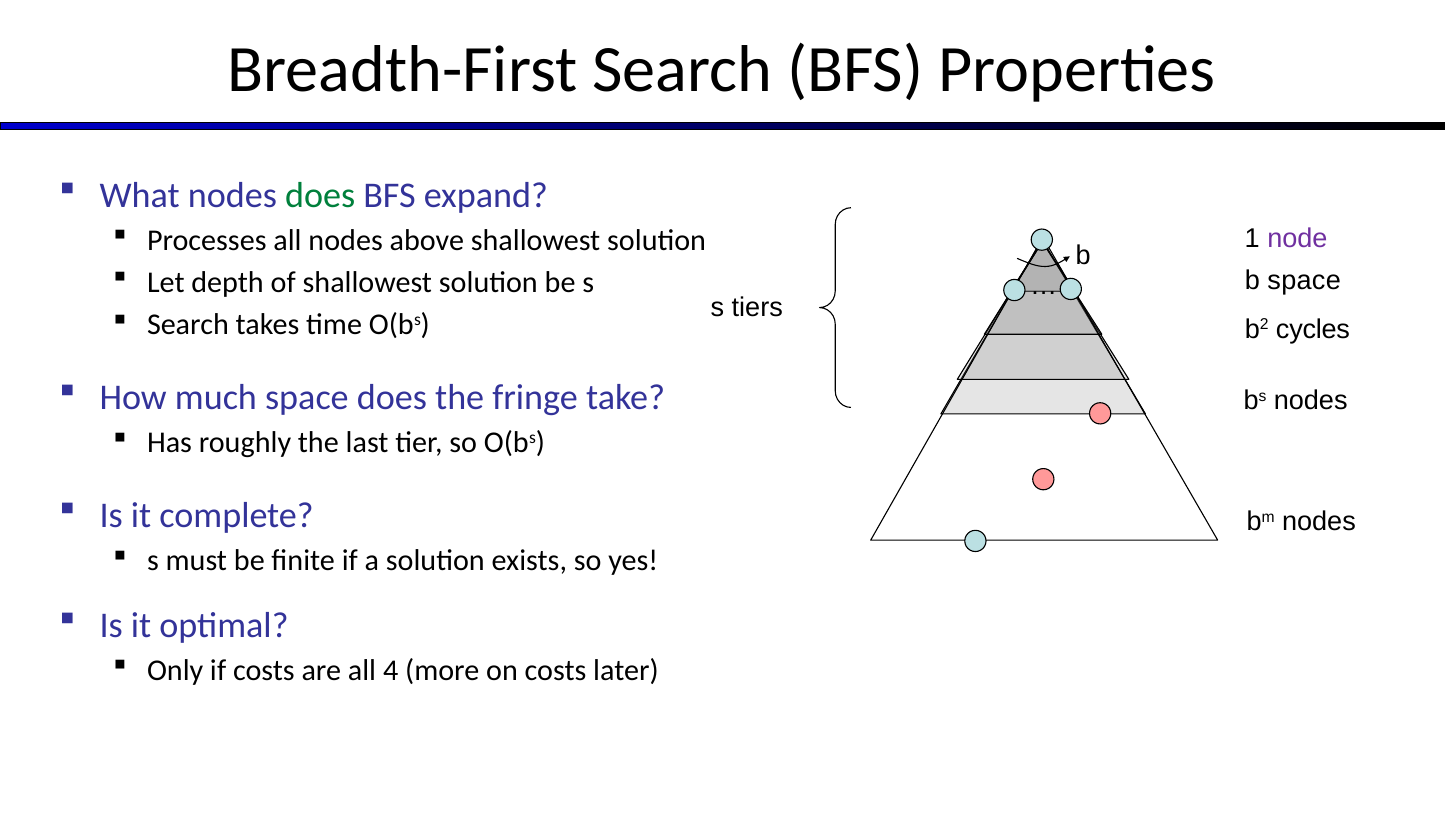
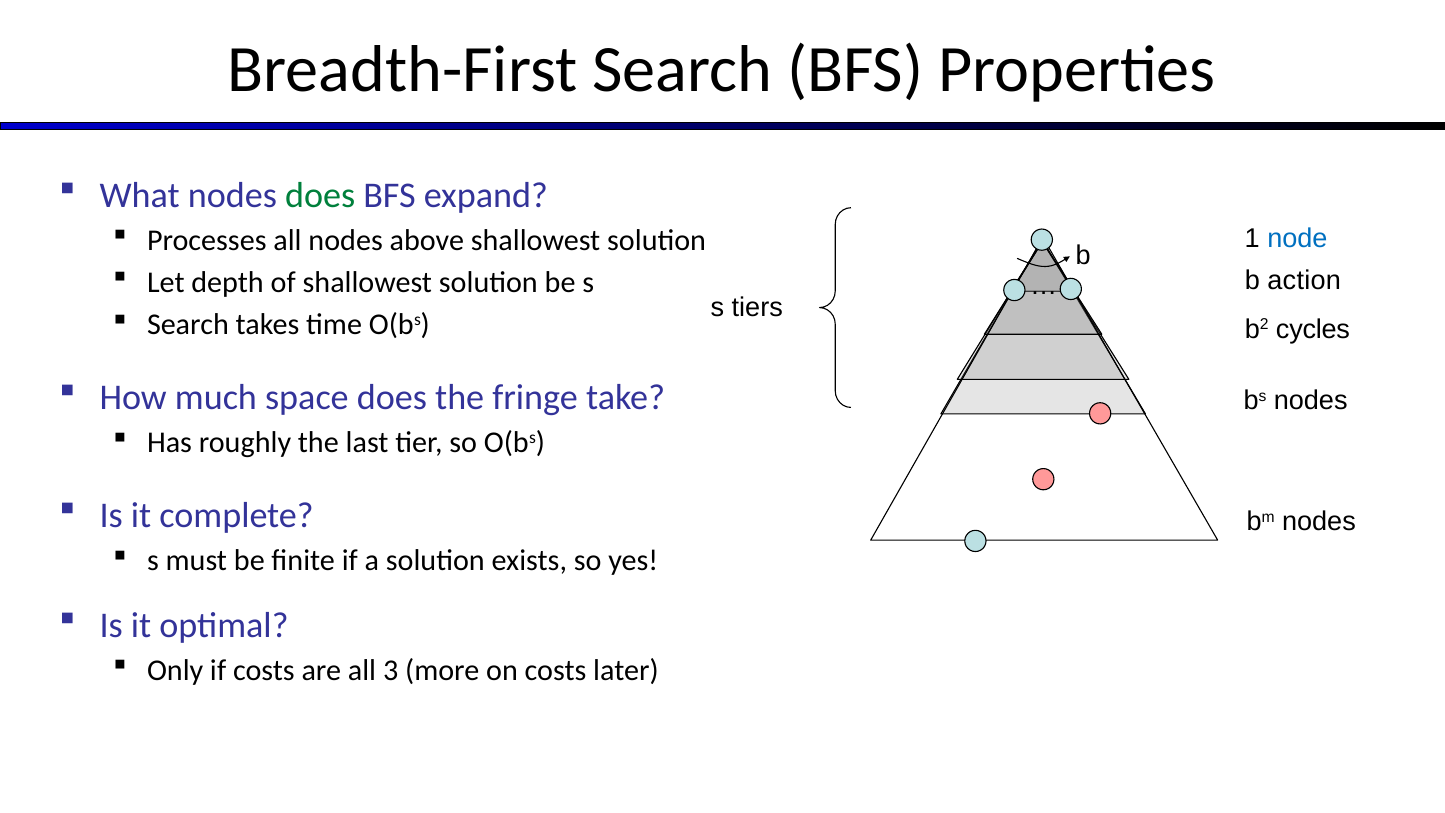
node colour: purple -> blue
b space: space -> action
4: 4 -> 3
